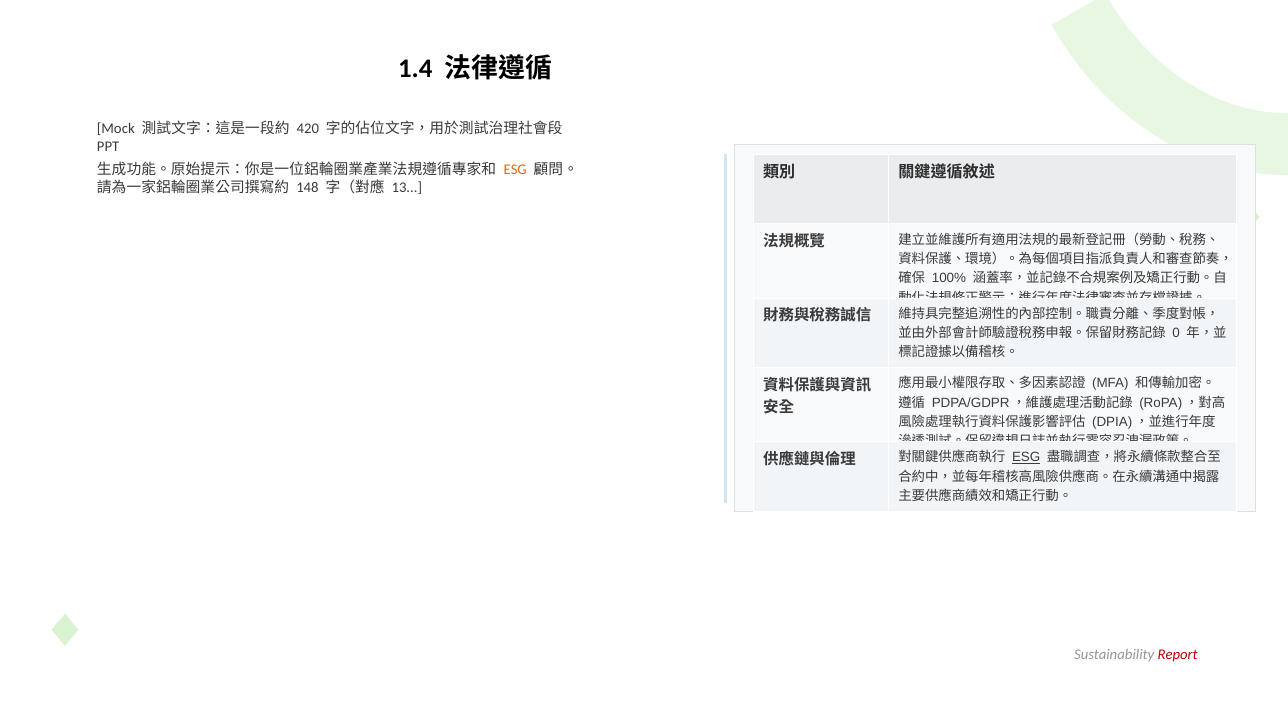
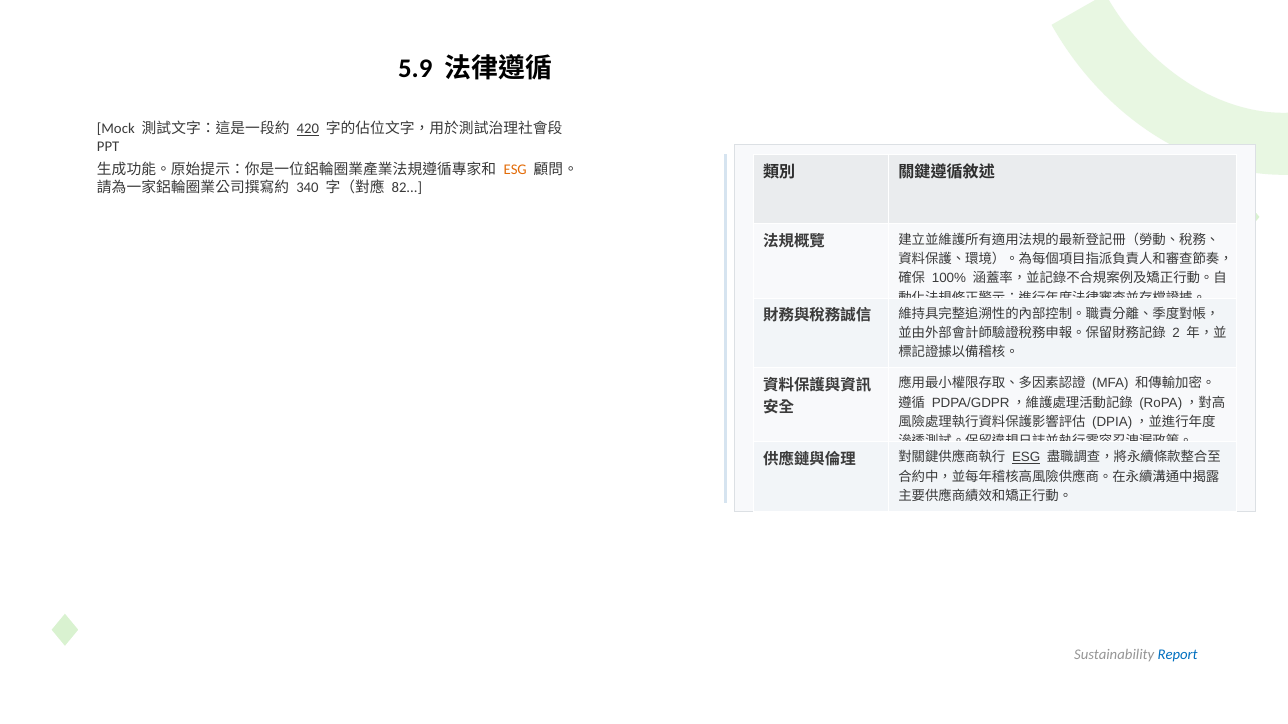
1.4: 1.4 -> 5.9
420 underline: none -> present
148: 148 -> 340
13: 13 -> 82
0: 0 -> 2
Report colour: red -> blue
